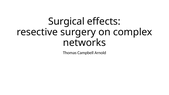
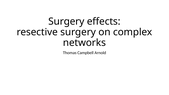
Surgical at (66, 21): Surgical -> Surgery
